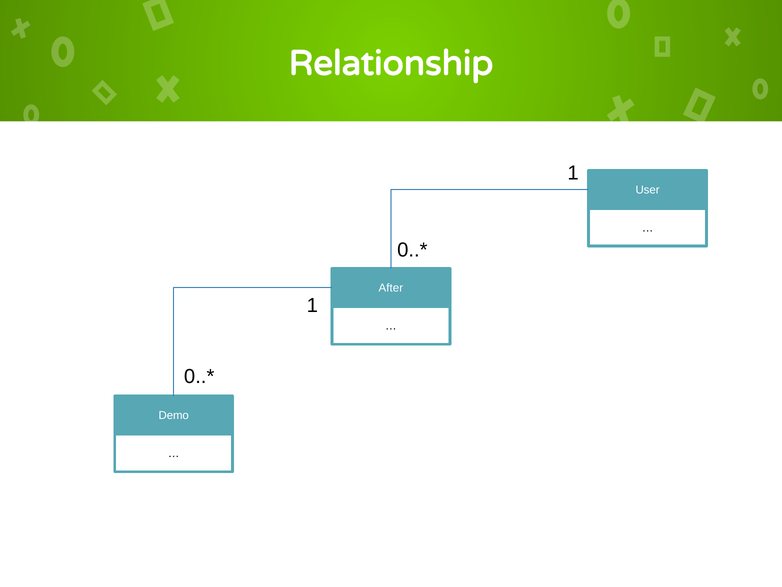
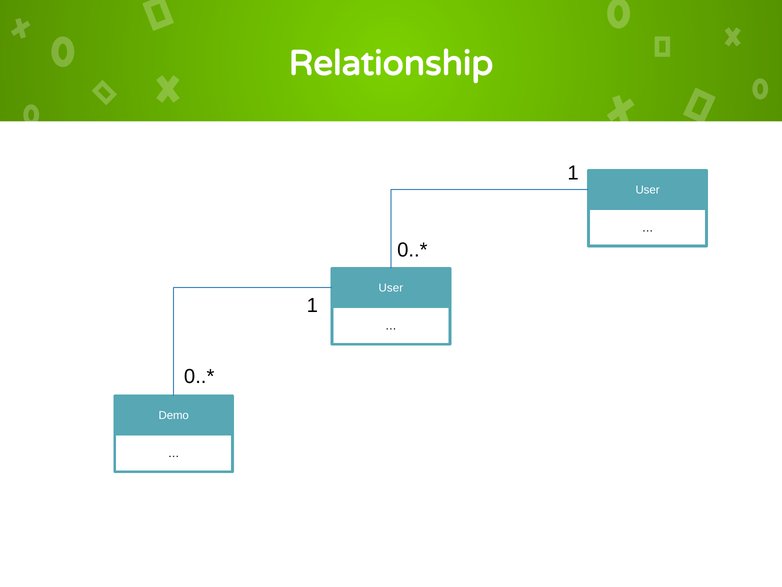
After at (391, 288): After -> User
